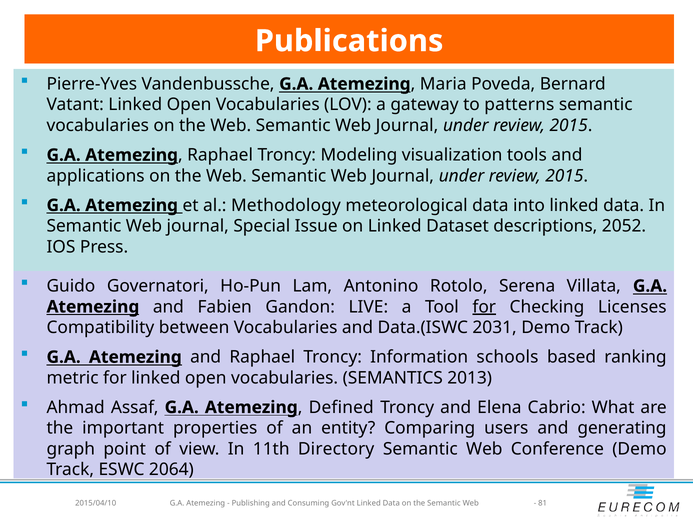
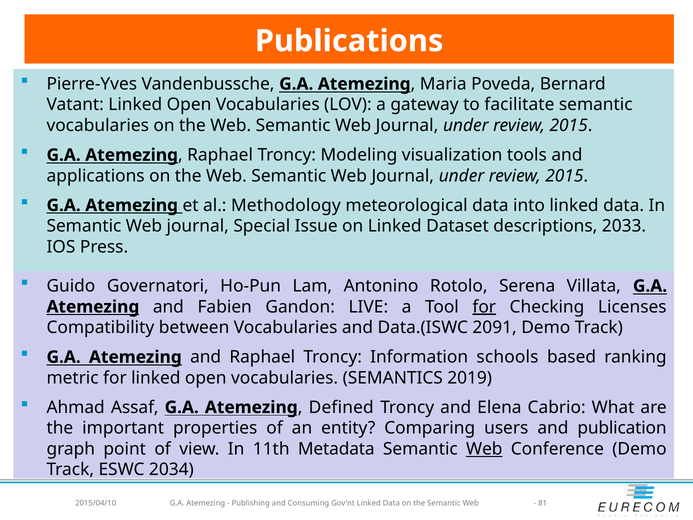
patterns: patterns -> facilitate
2052: 2052 -> 2033
2031: 2031 -> 2091
2013: 2013 -> 2019
generating: generating -> publication
Directory: Directory -> Metadata
Web at (484, 449) underline: none -> present
2064: 2064 -> 2034
